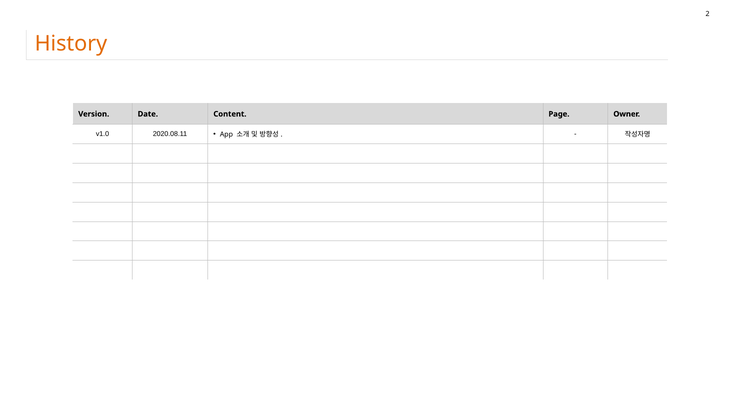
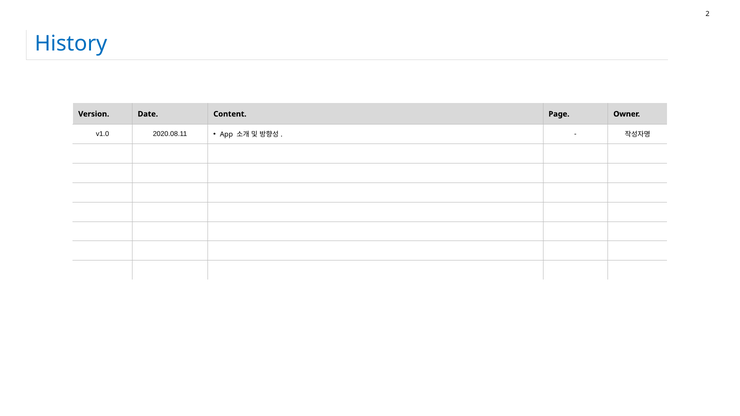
History colour: orange -> blue
